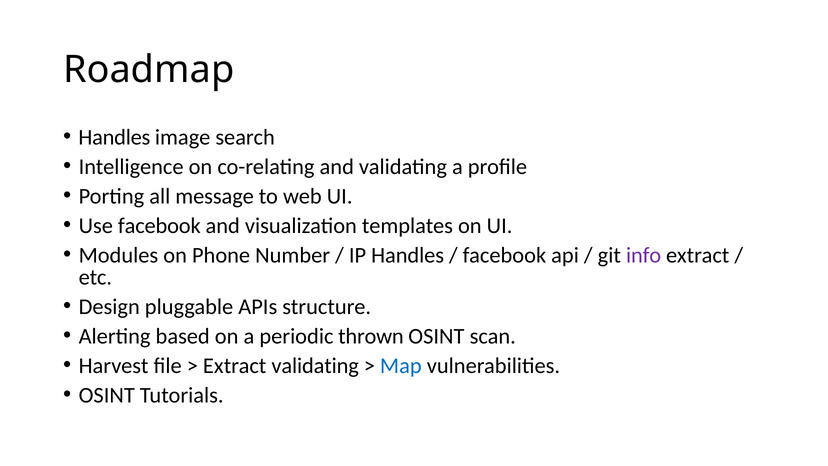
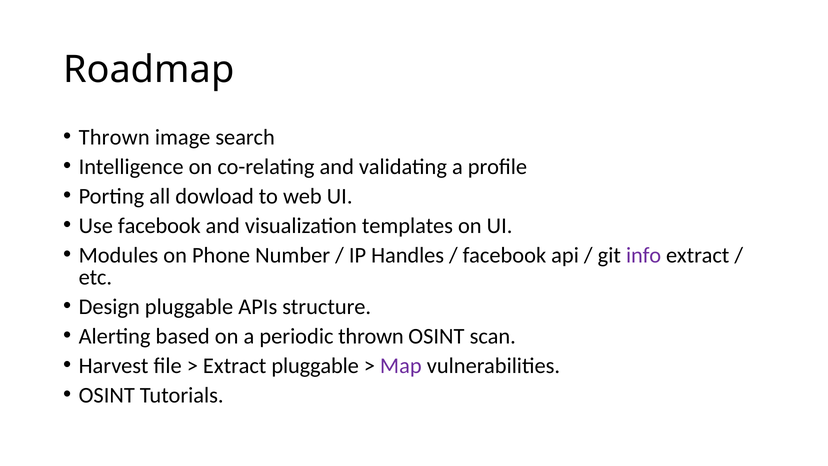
Handles at (114, 137): Handles -> Thrown
message: message -> dowload
Extract validating: validating -> pluggable
Map colour: blue -> purple
